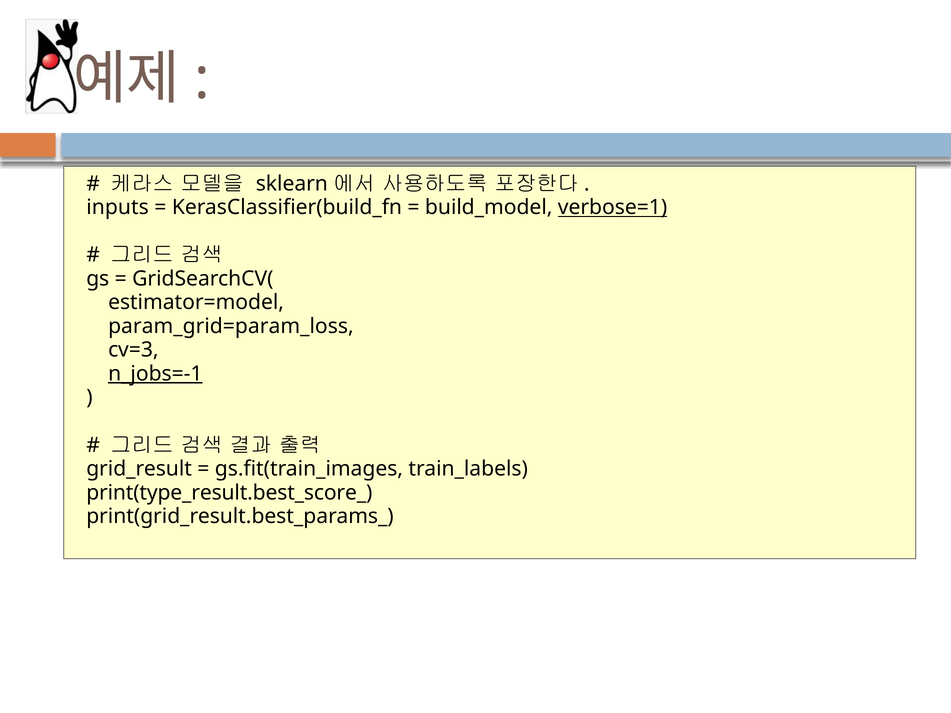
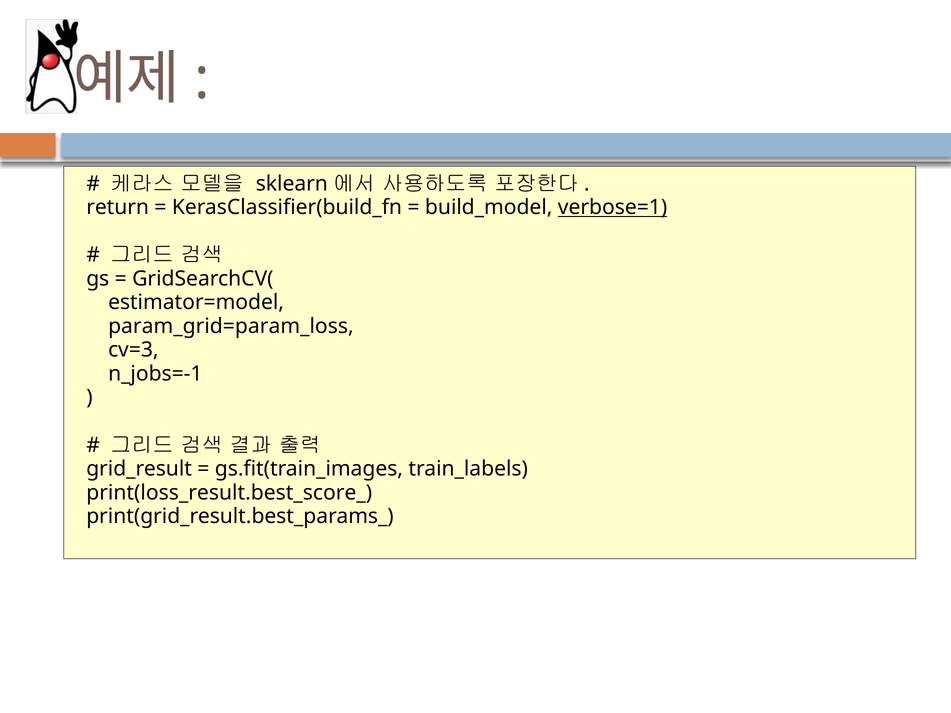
inputs: inputs -> return
n_jobs=-1 underline: present -> none
print(type_result.best_score_: print(type_result.best_score_ -> print(loss_result.best_score_
